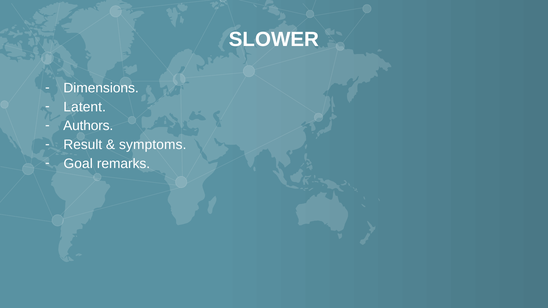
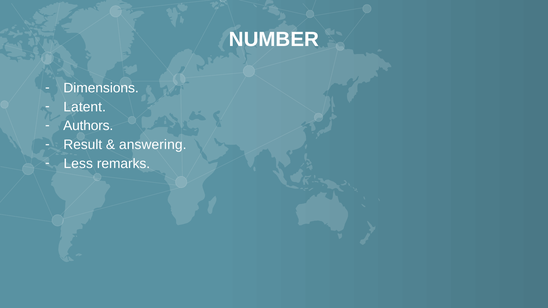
SLOWER: SLOWER -> NUMBER
symptoms: symptoms -> answering
Goal: Goal -> Less
